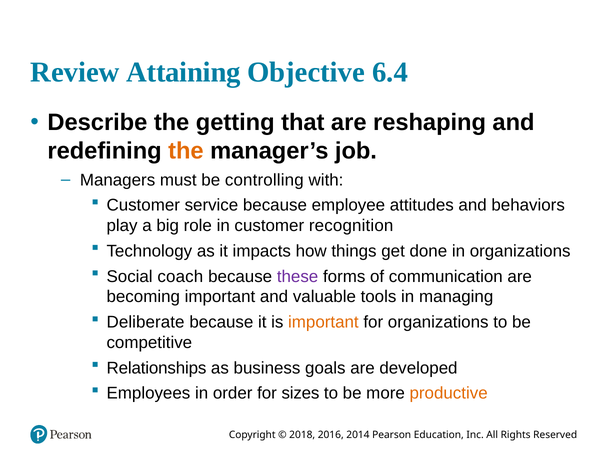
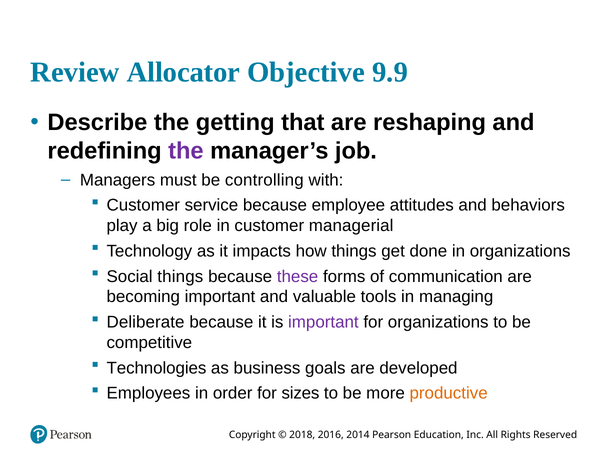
Attaining: Attaining -> Allocator
6.4: 6.4 -> 9.9
the at (186, 151) colour: orange -> purple
recognition: recognition -> managerial
Social coach: coach -> things
important at (323, 322) colour: orange -> purple
Relationships: Relationships -> Technologies
